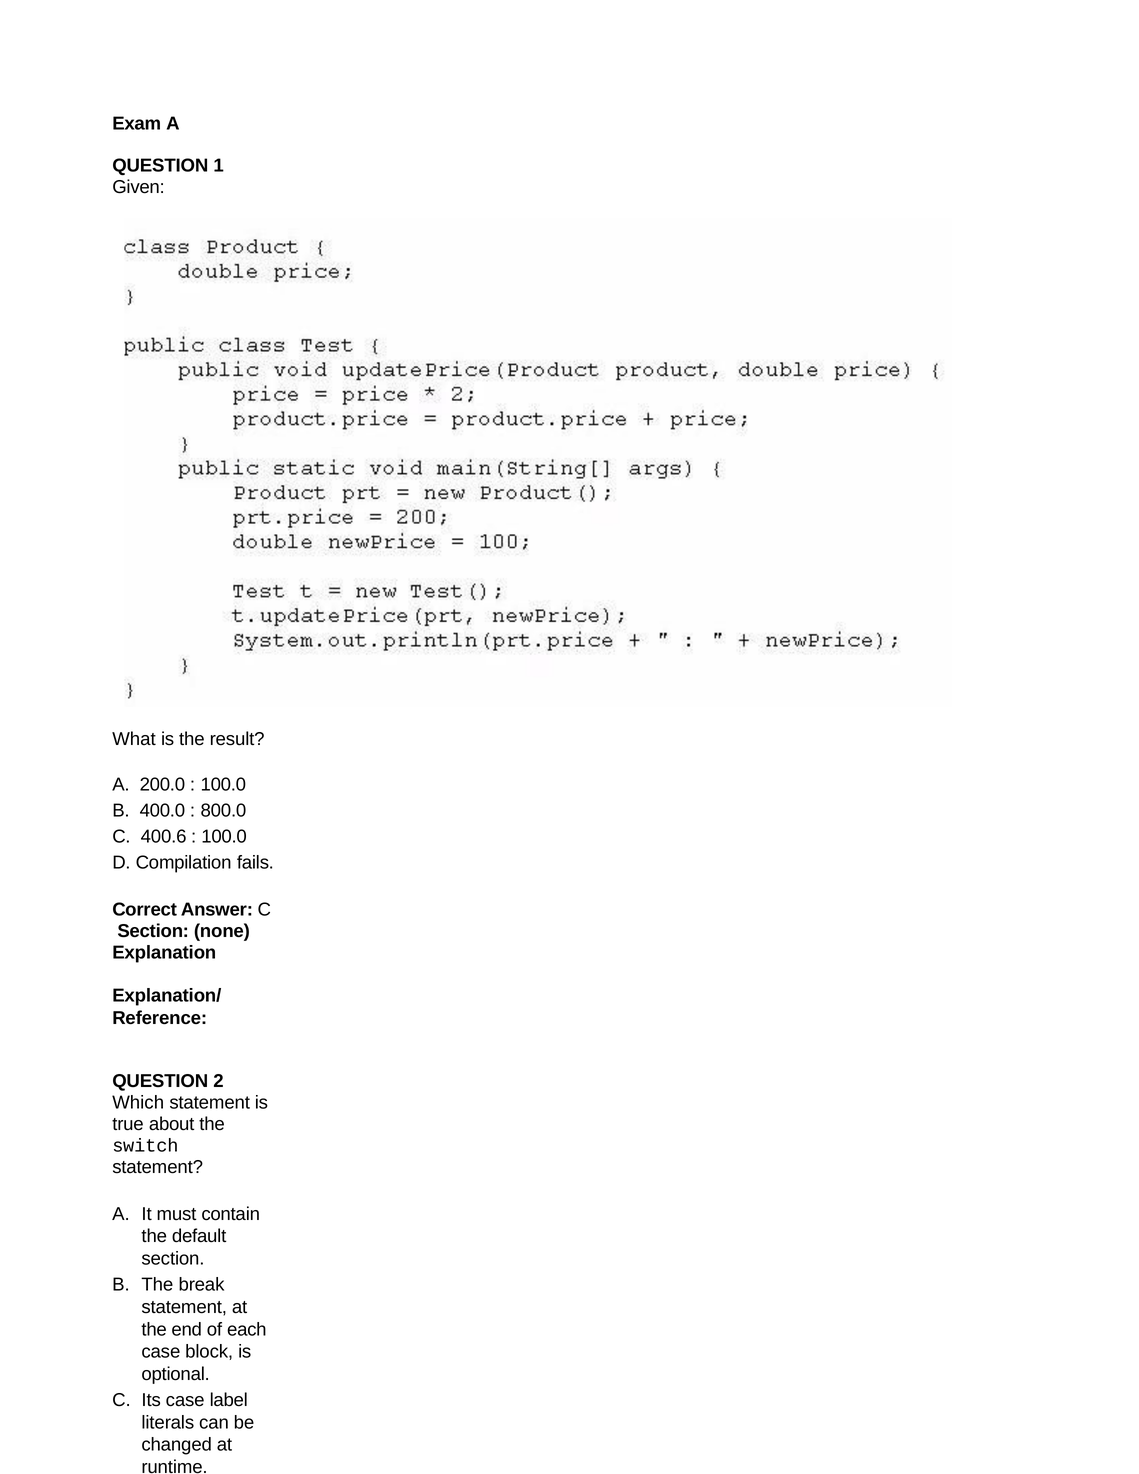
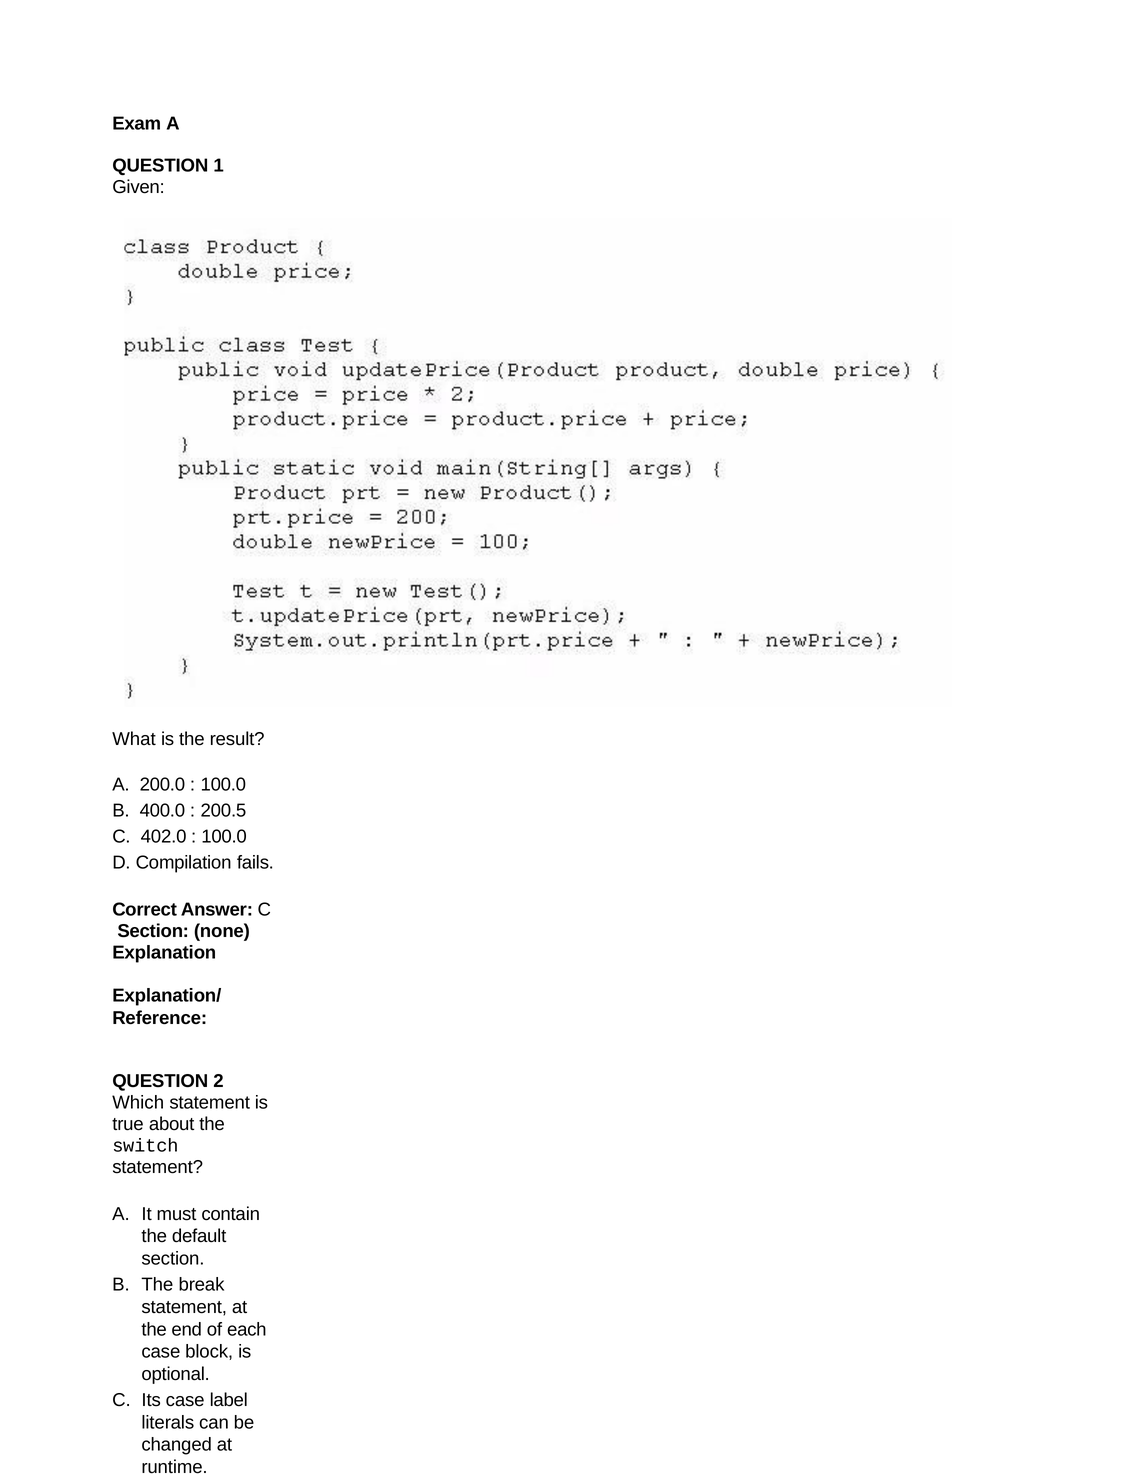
800.0: 800.0 -> 200.5
400.6: 400.6 -> 402.0
